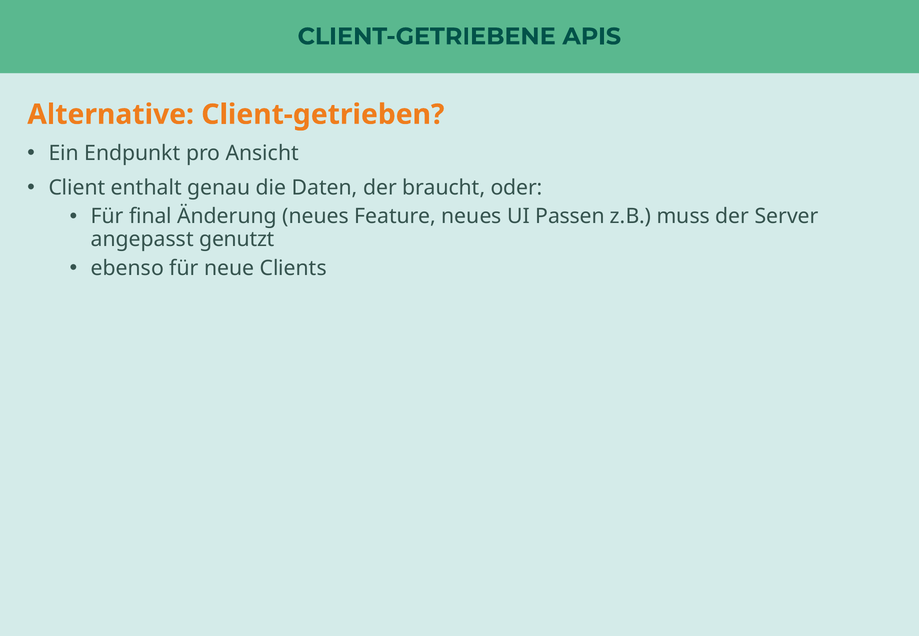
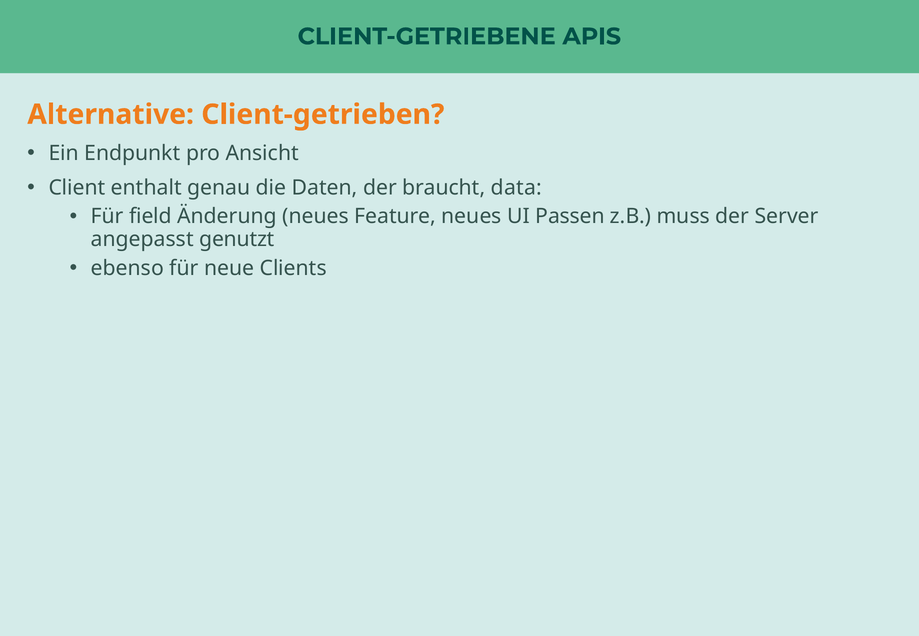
oder: oder -> data
final: final -> field
